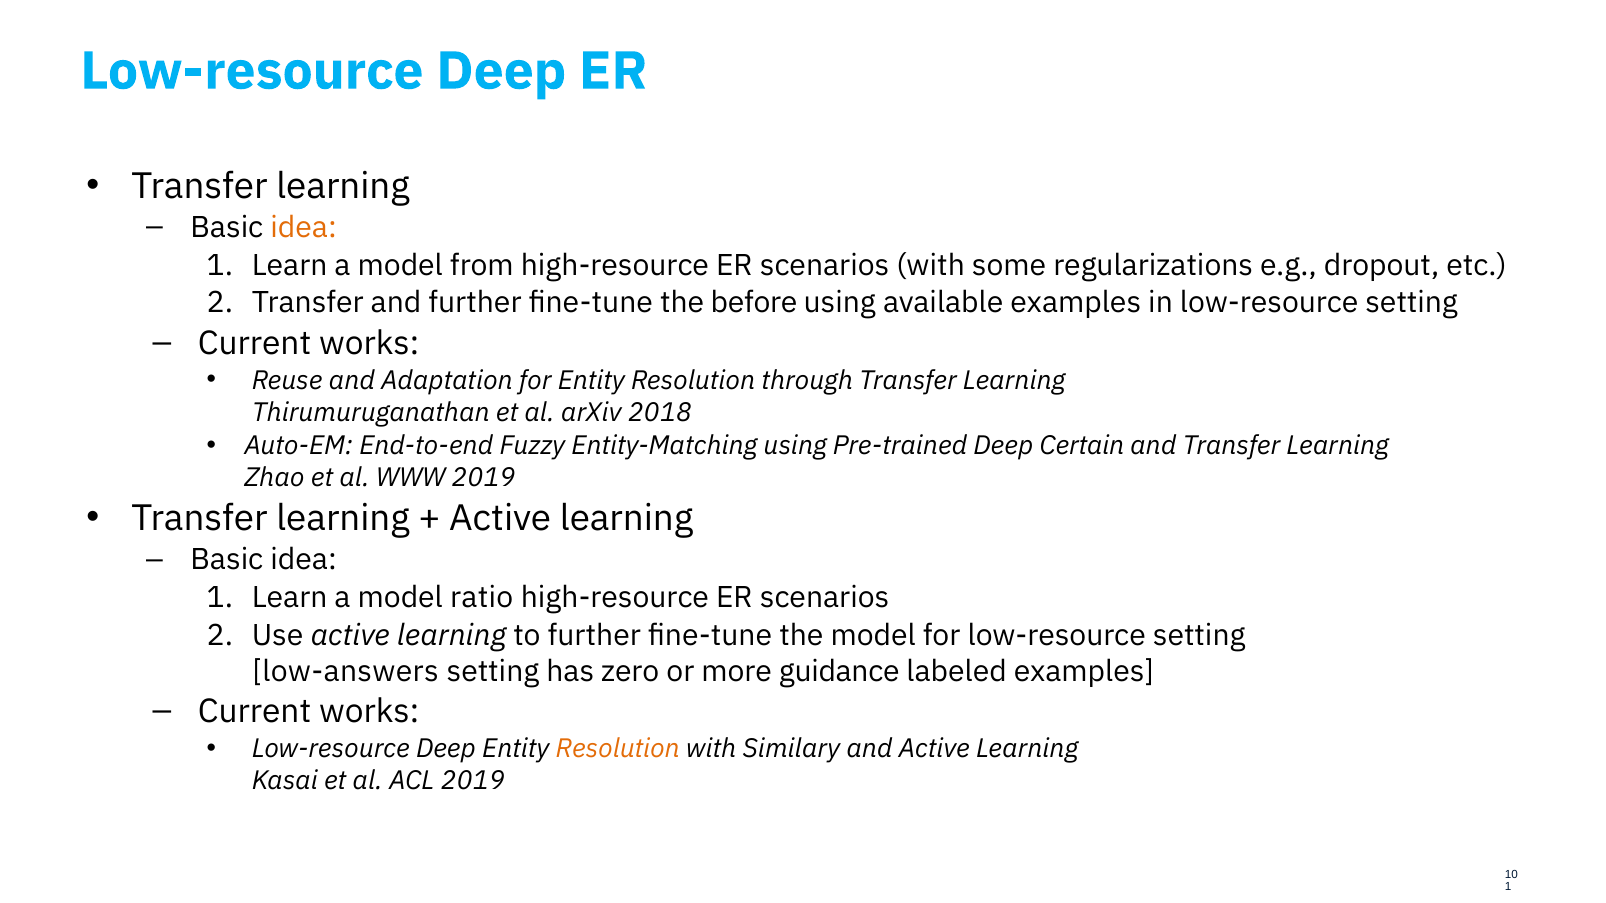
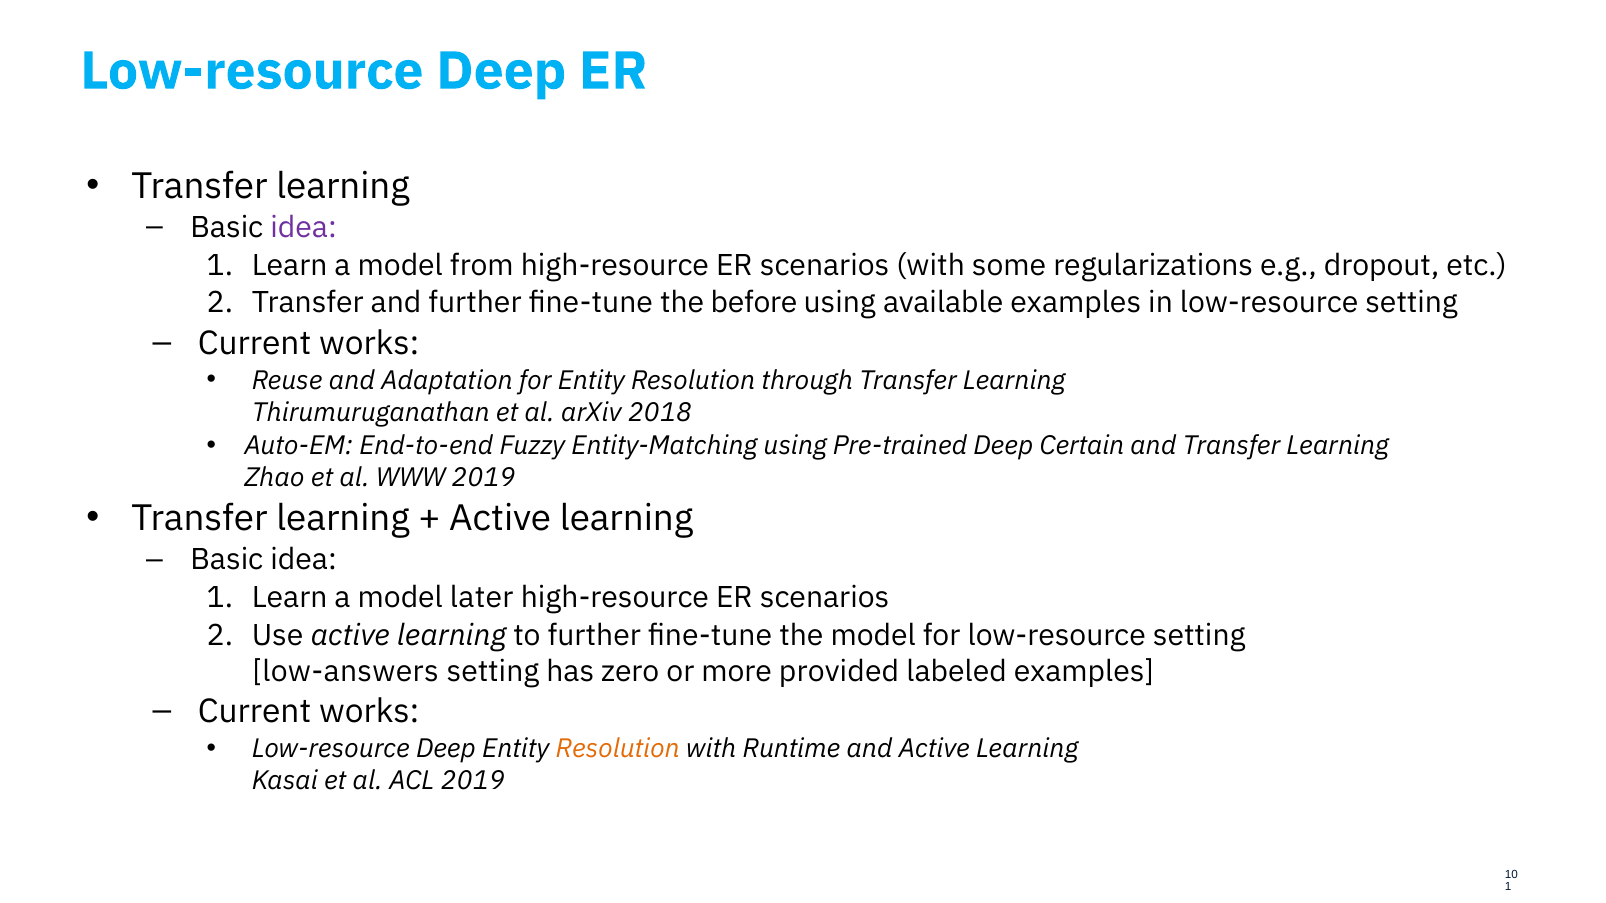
idea at (304, 228) colour: orange -> purple
ratio: ratio -> later
guidance: guidance -> provided
Similary: Similary -> Runtime
